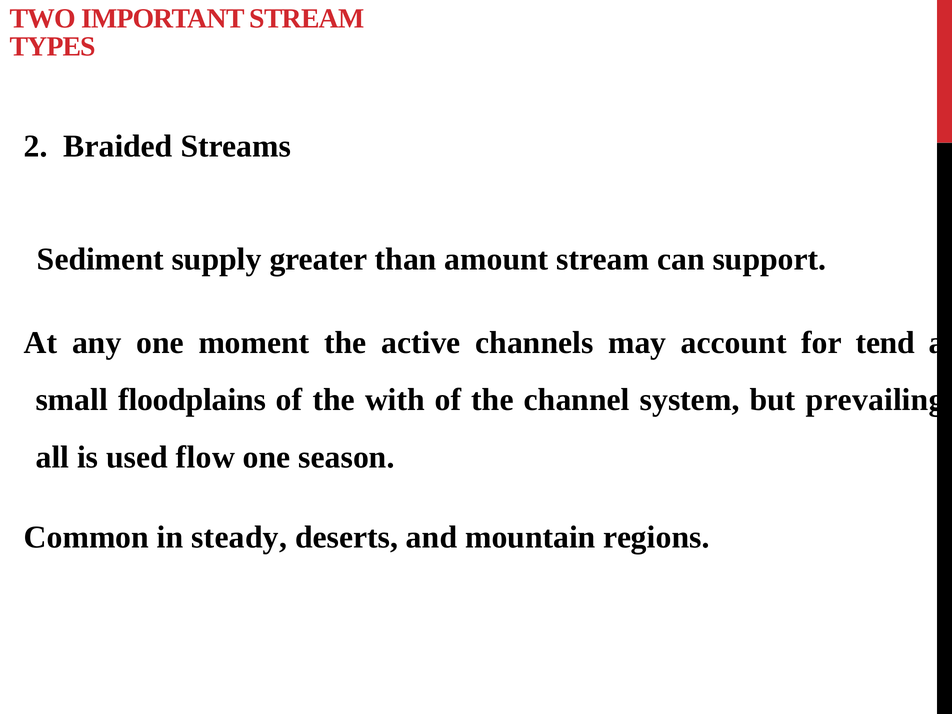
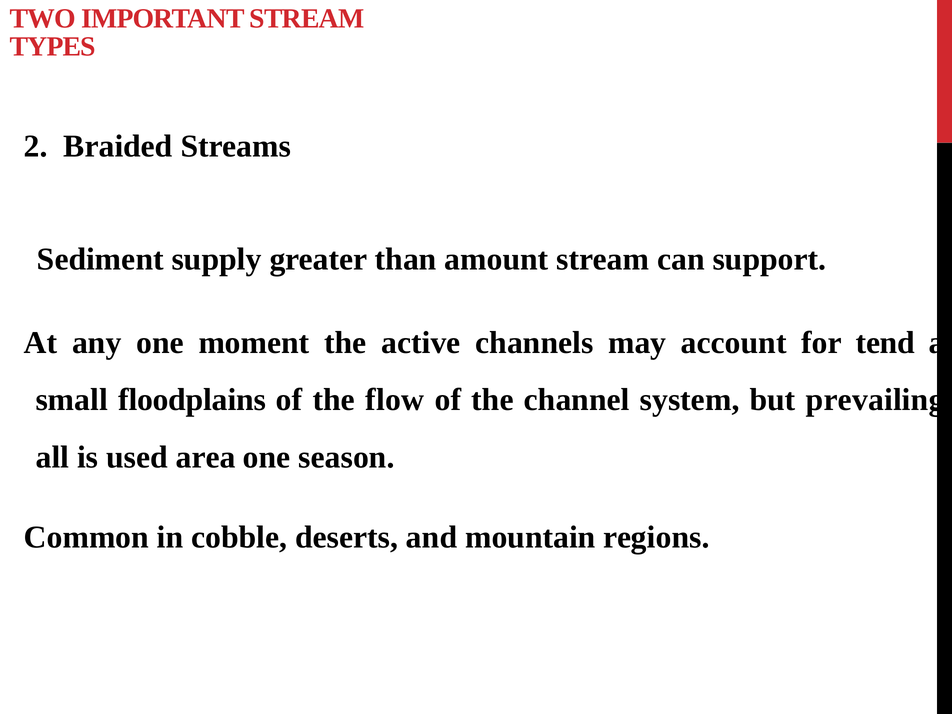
with: with -> flow
flow: flow -> area
steady: steady -> cobble
